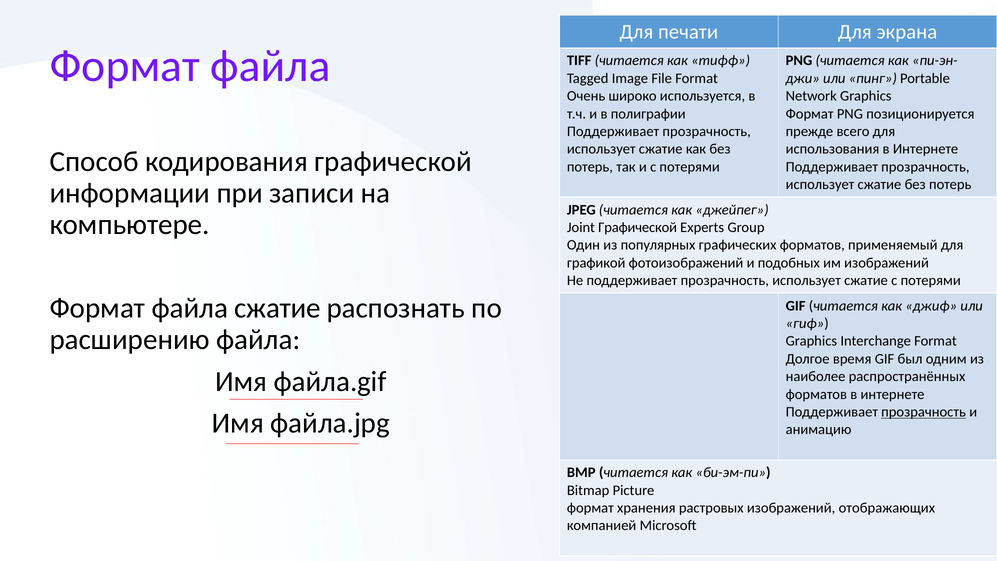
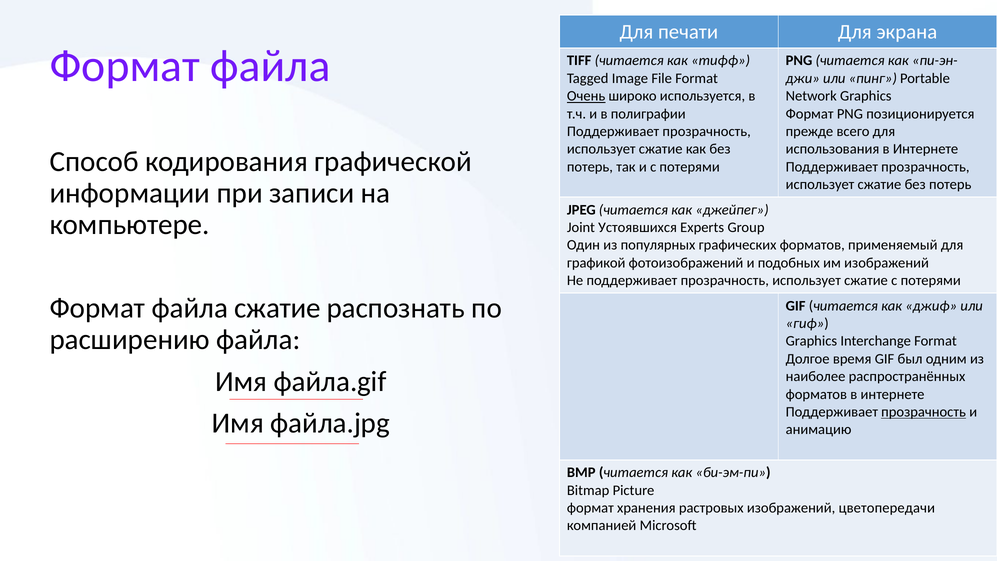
Очень underline: none -> present
Joint Графической: Графической -> Устоявшихся
отображающих: отображающих -> цветопередачи
